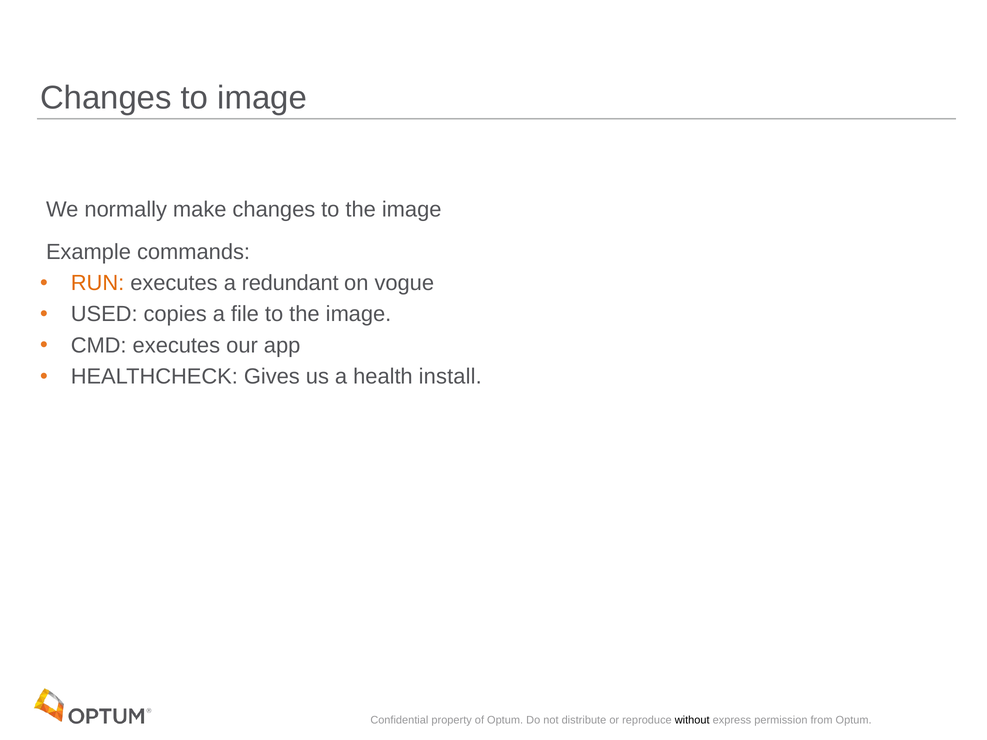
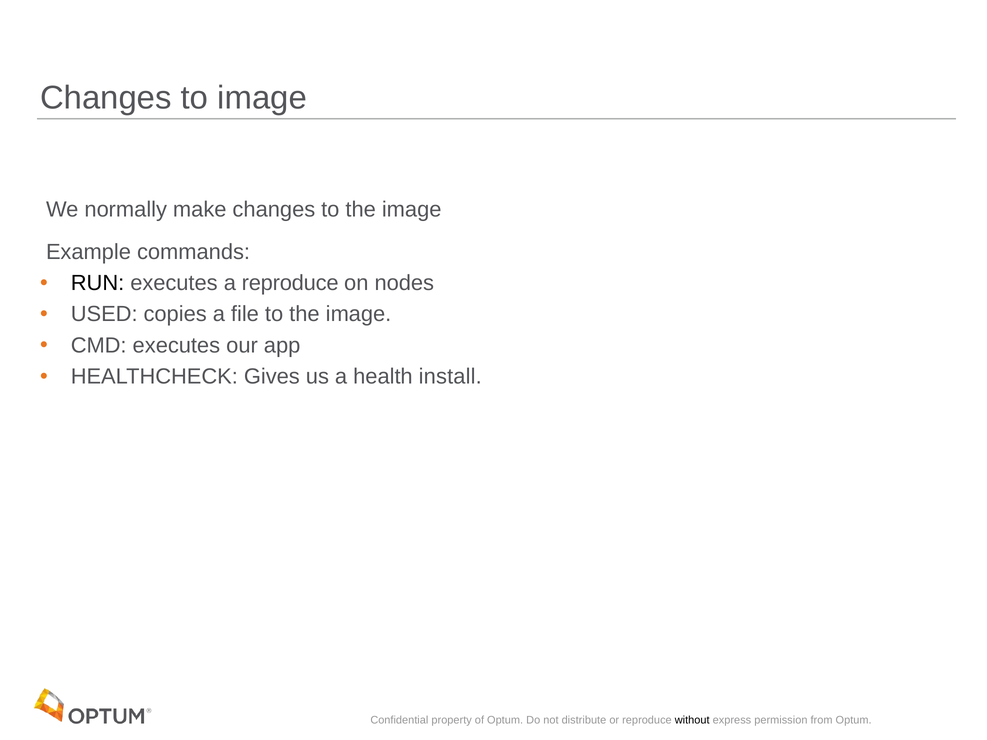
RUN colour: orange -> black
a redundant: redundant -> reproduce
vogue: vogue -> nodes
